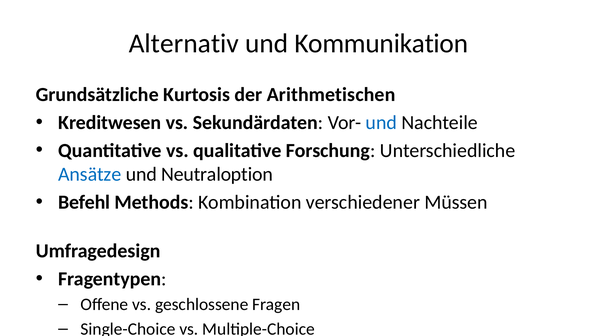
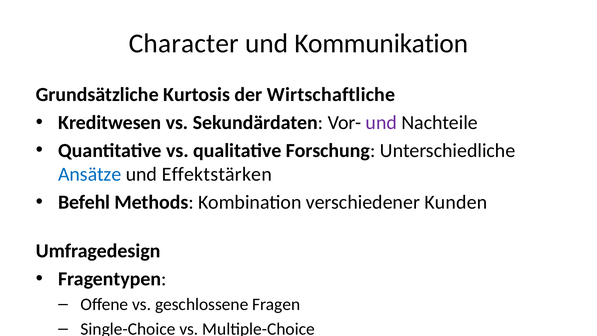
Alternativ: Alternativ -> Character
Arithmetischen: Arithmetischen -> Wirtschaftliche
und at (381, 123) colour: blue -> purple
und Neutraloption: Neutraloption -> Effektstärken
Müssen: Müssen -> Kunden
